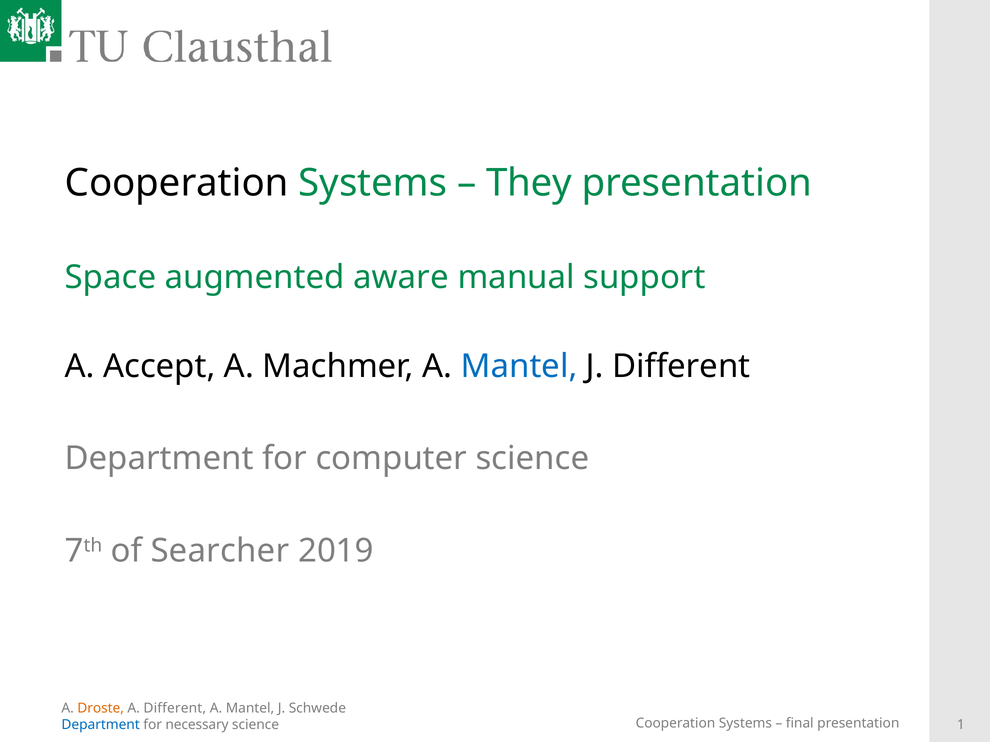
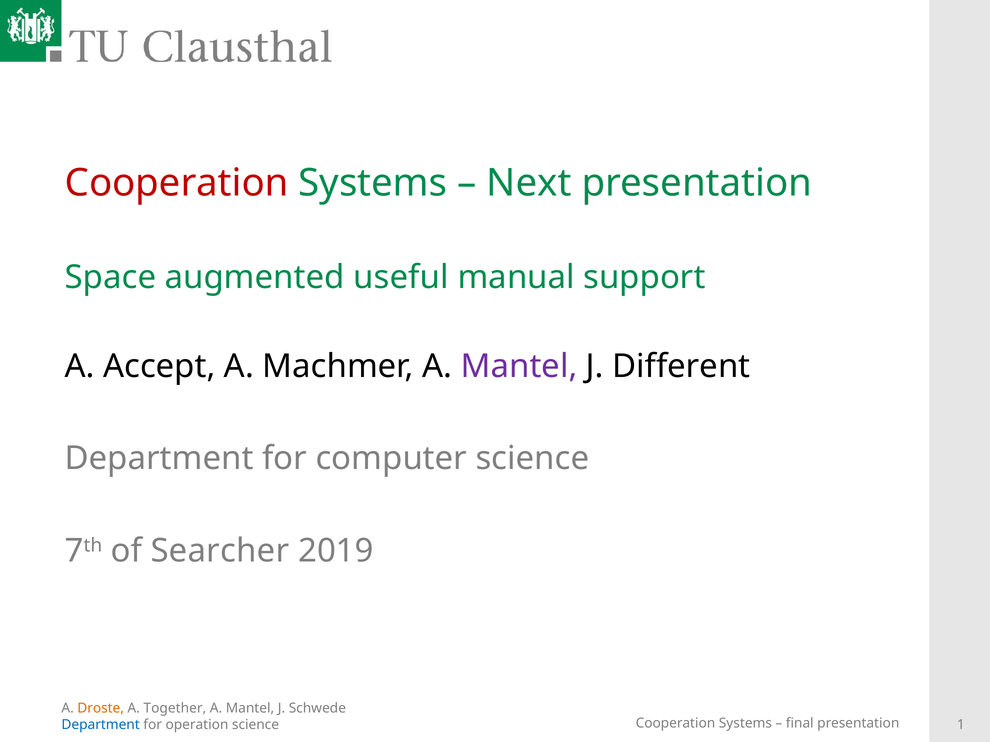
Cooperation at (177, 183) colour: black -> red
They: They -> Next
aware: aware -> useful
Mantel at (519, 367) colour: blue -> purple
A Different: Different -> Together
necessary: necessary -> operation
